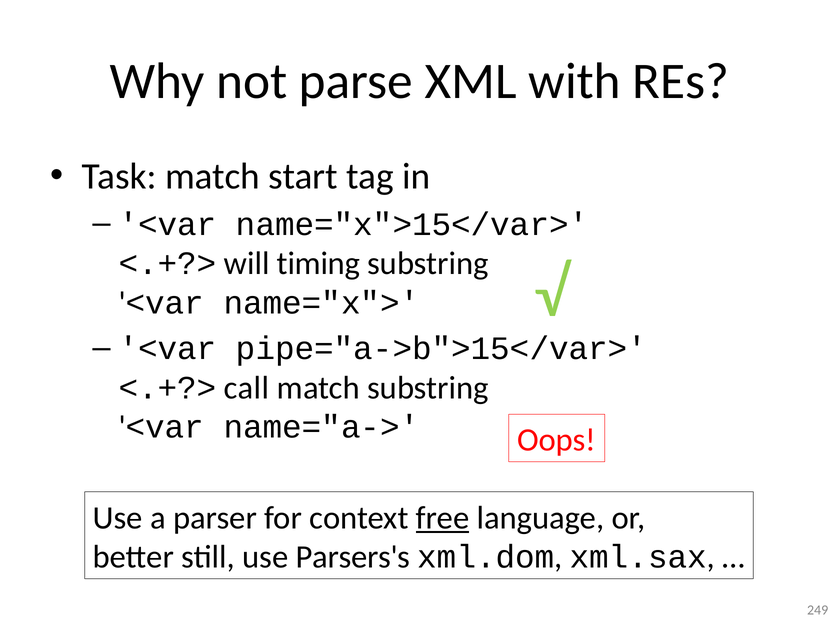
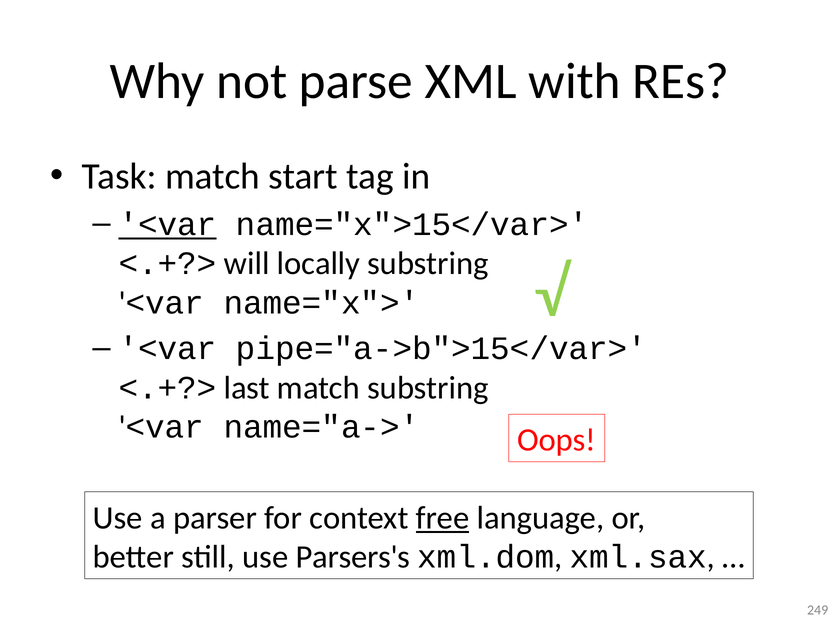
<var at (168, 224) underline: none -> present
timing: timing -> locally
call: call -> last
